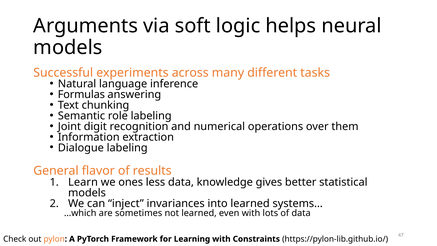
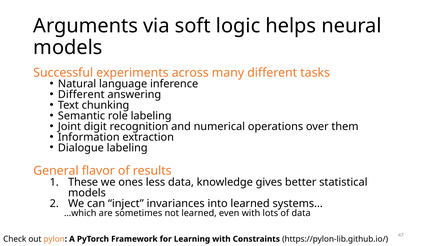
Formulas at (81, 95): Formulas -> Different
Learn: Learn -> These
